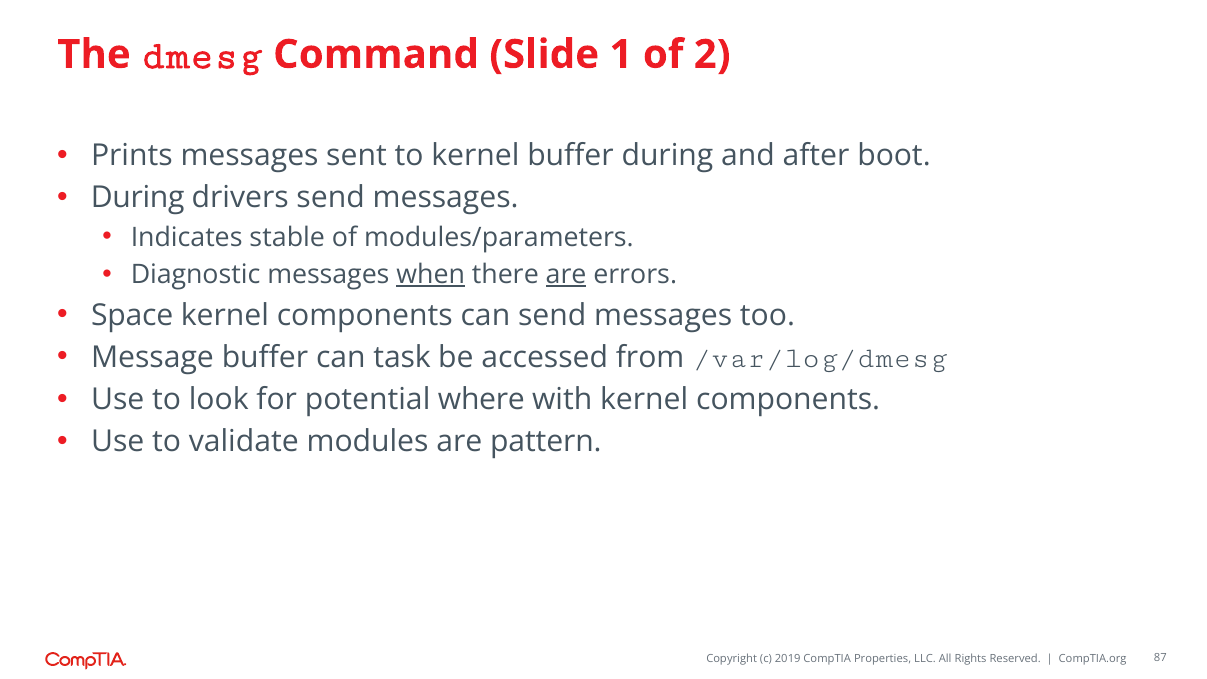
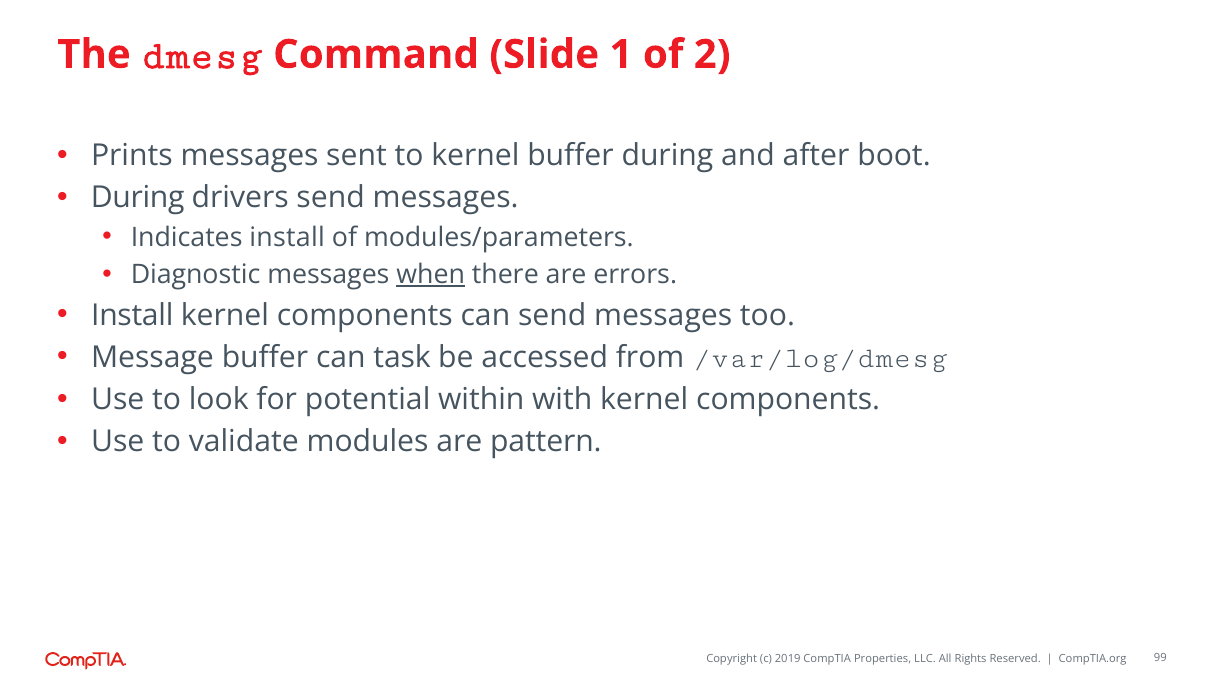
Indicates stable: stable -> install
are at (566, 275) underline: present -> none
Space at (132, 315): Space -> Install
where: where -> within
87: 87 -> 99
